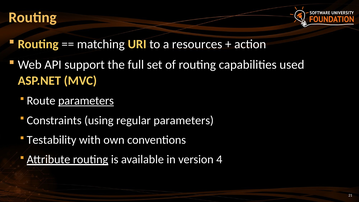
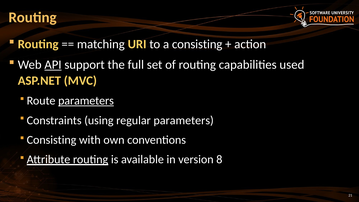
a resources: resources -> consisting
API underline: none -> present
Testability at (52, 140): Testability -> Consisting
4: 4 -> 8
